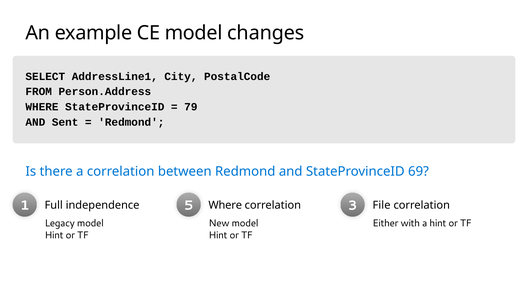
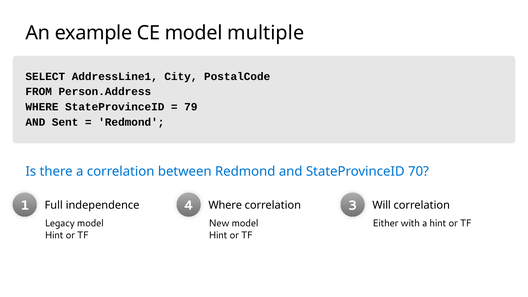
changes: changes -> multiple
69: 69 -> 70
5: 5 -> 4
File: File -> Will
